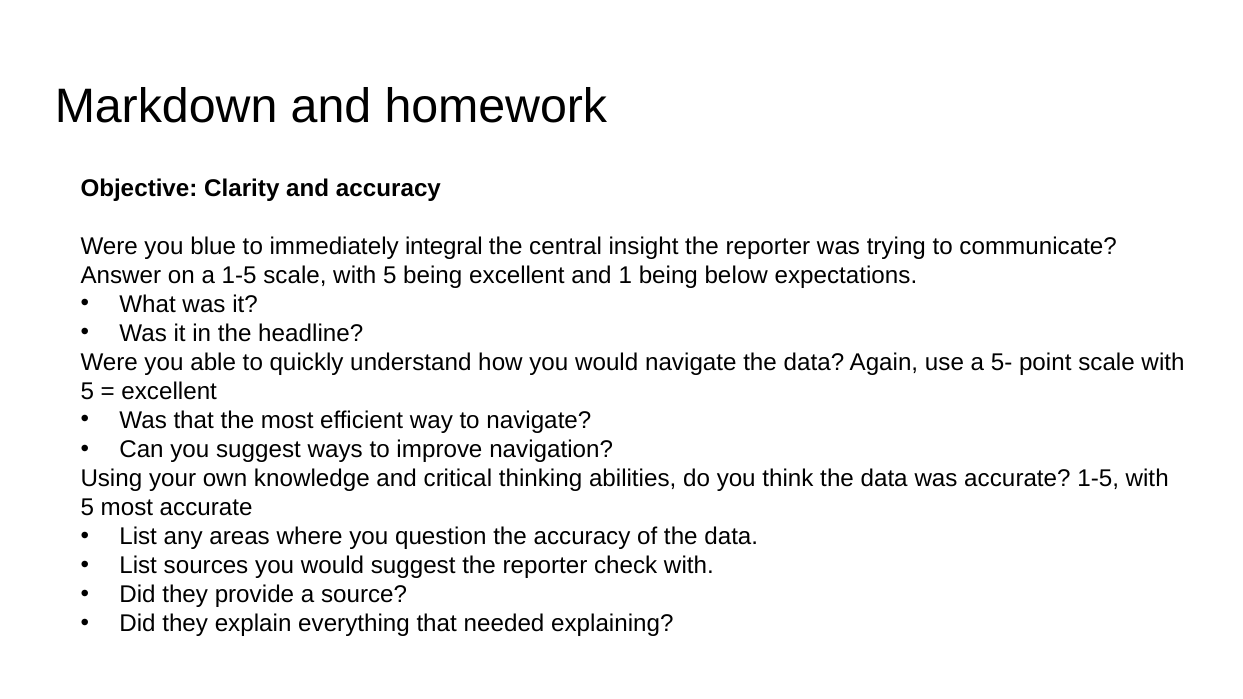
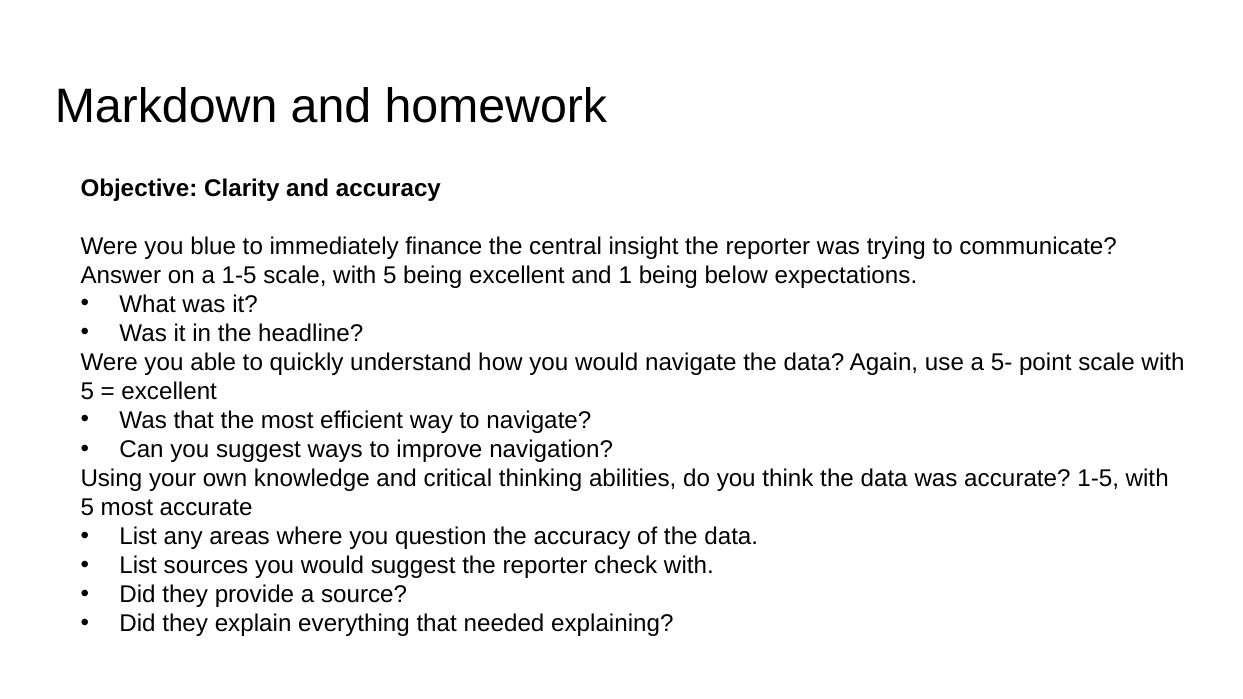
integral: integral -> finance
